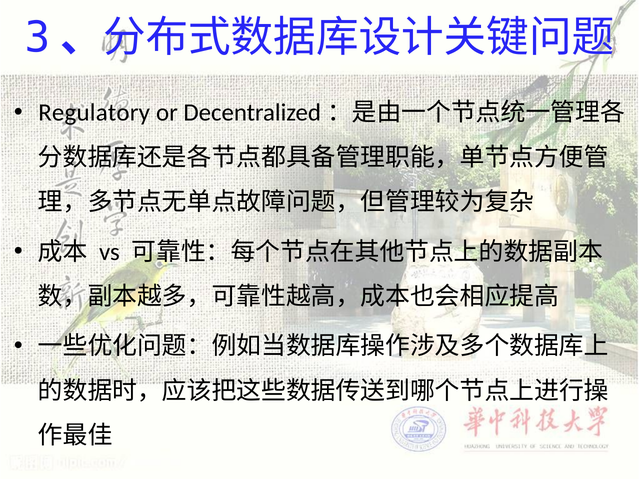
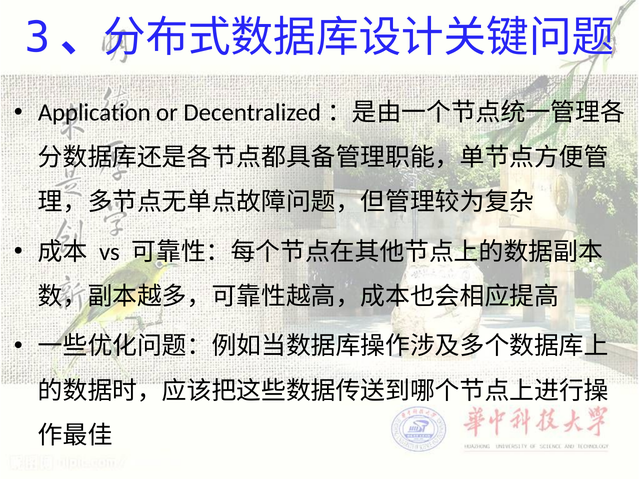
Regulatory: Regulatory -> Application
